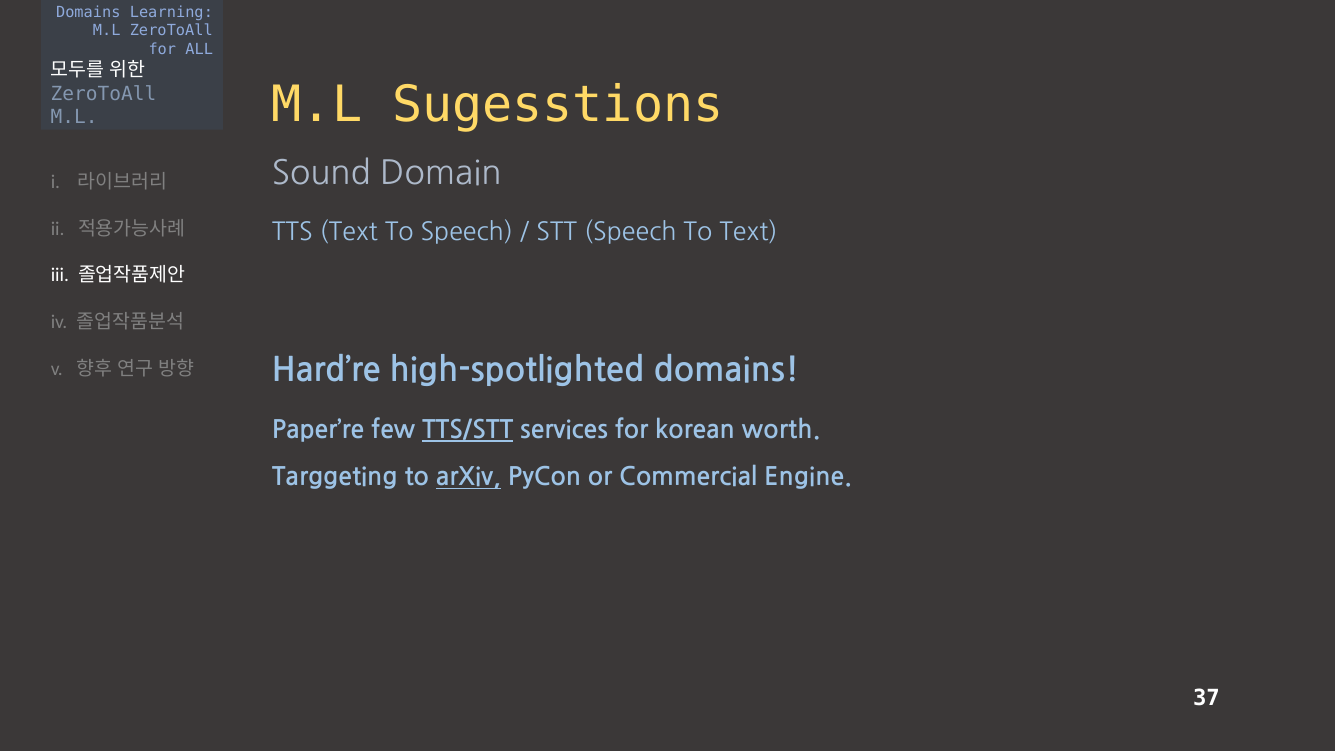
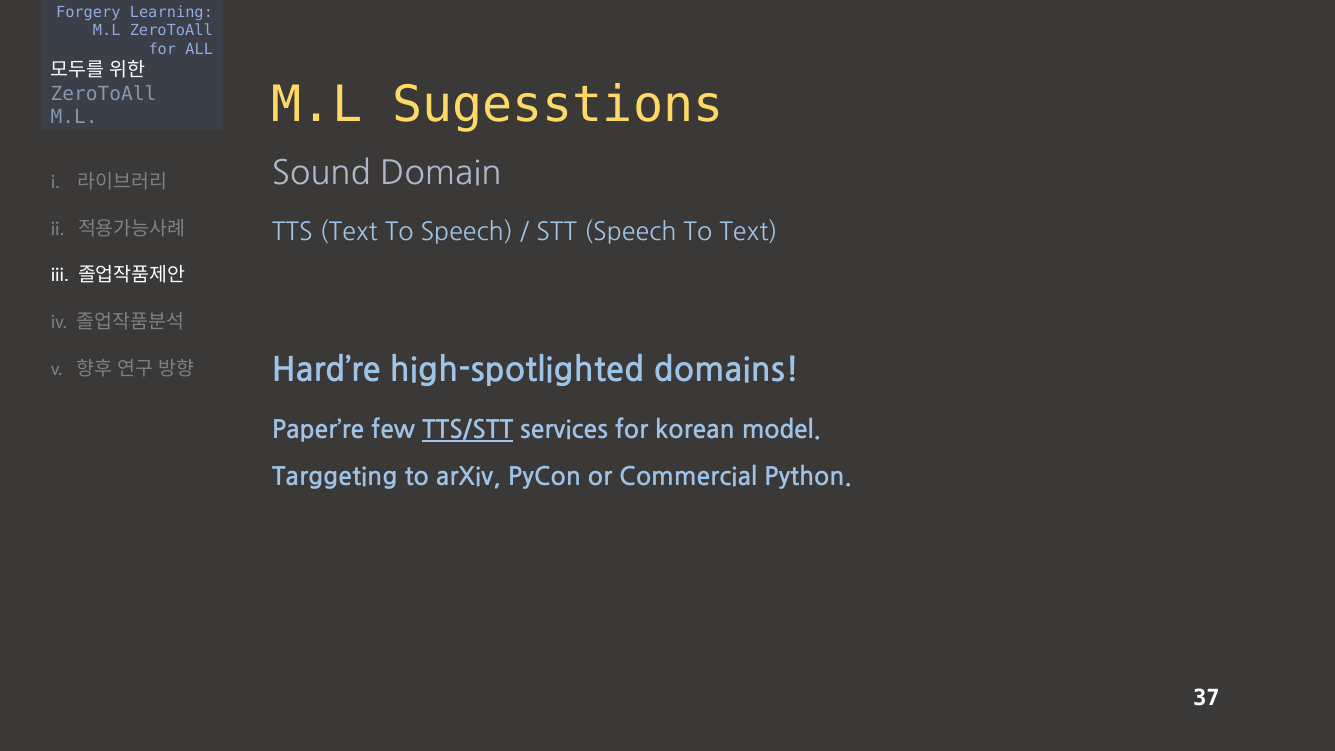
Domains at (88, 12): Domains -> Forgery
worth: worth -> model
arXiv underline: present -> none
Engine: Engine -> Python
